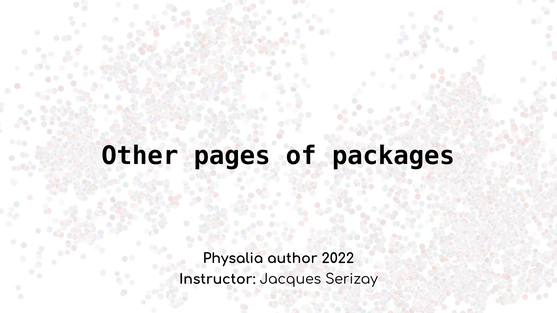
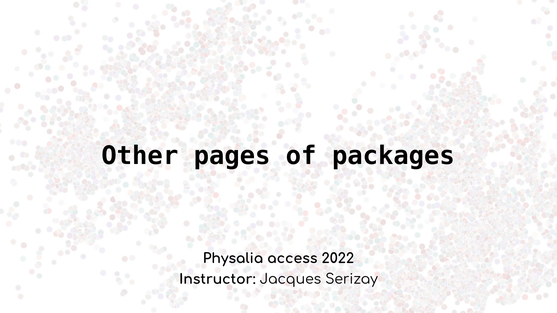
author: author -> access
